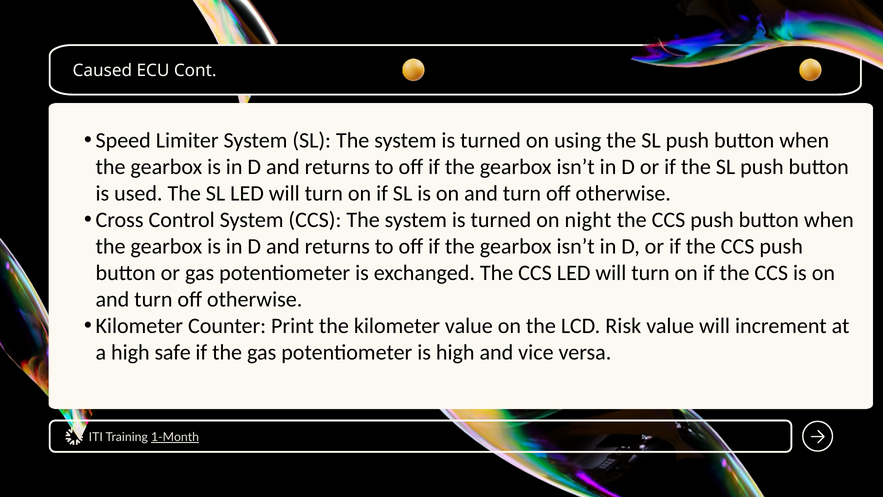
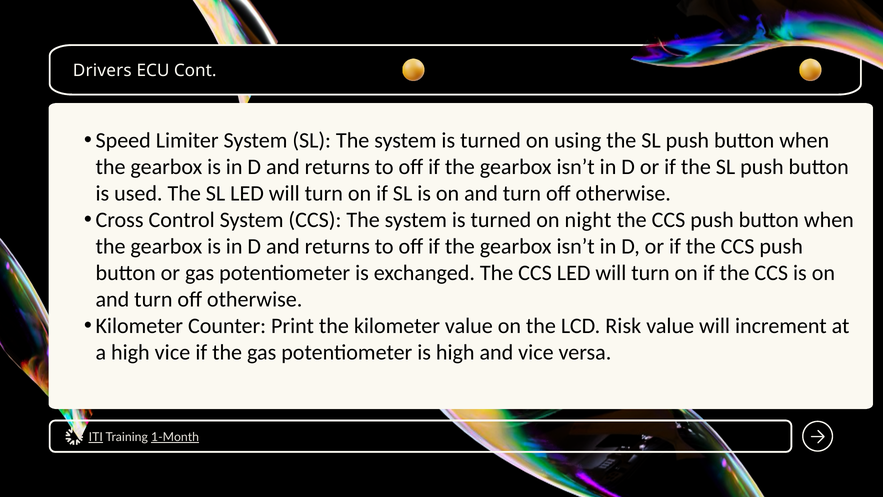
Caused: Caused -> Drivers
high safe: safe -> vice
ITI underline: none -> present
